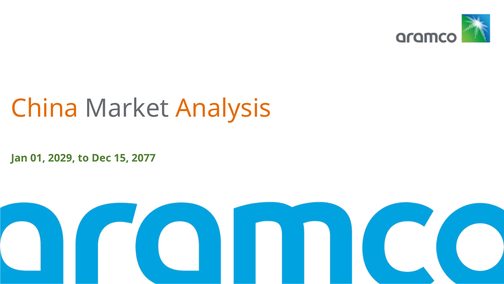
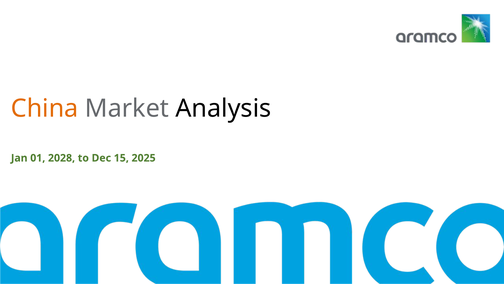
Analysis colour: orange -> black
2029: 2029 -> 2028
2077: 2077 -> 2025
